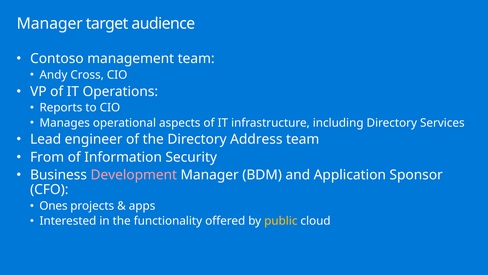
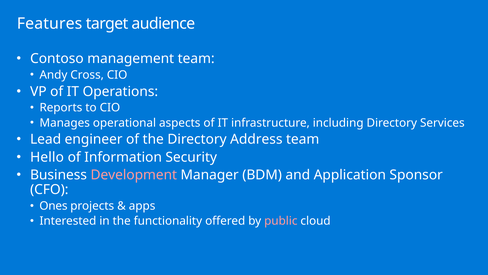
Manager at (50, 24): Manager -> Features
From: From -> Hello
public colour: yellow -> pink
